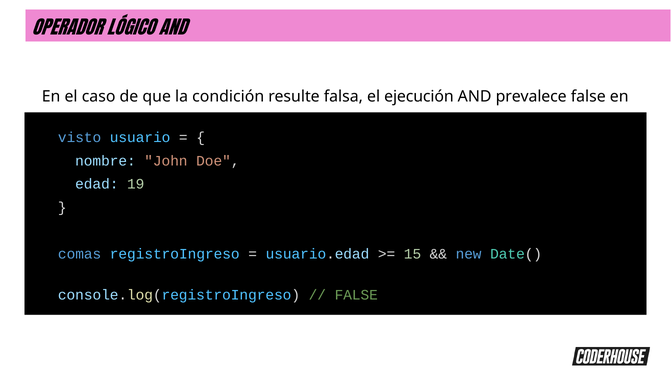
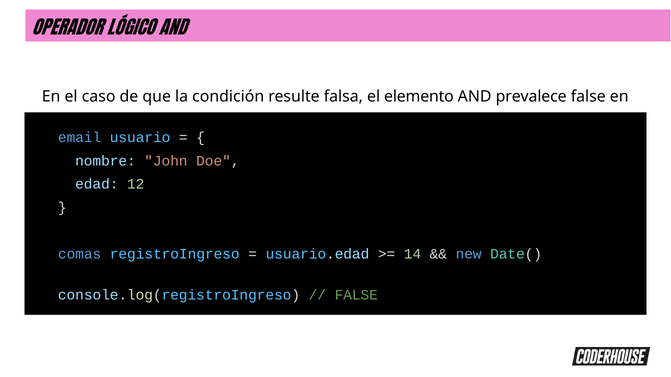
ejecución: ejecución -> elemento
visto: visto -> email
19: 19 -> 12
15: 15 -> 14
